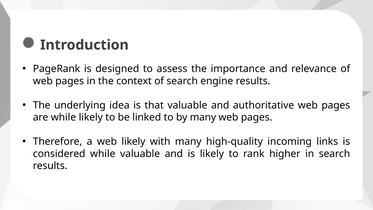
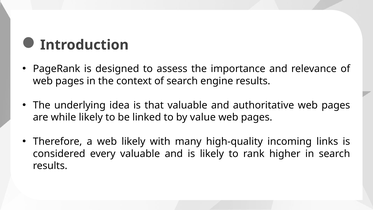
by many: many -> value
considered while: while -> every
